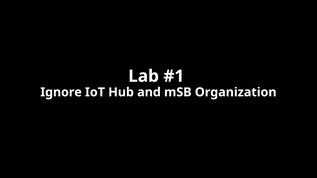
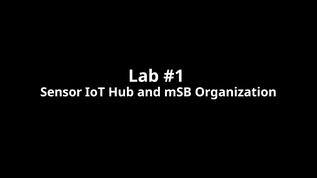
Ignore: Ignore -> Sensor
